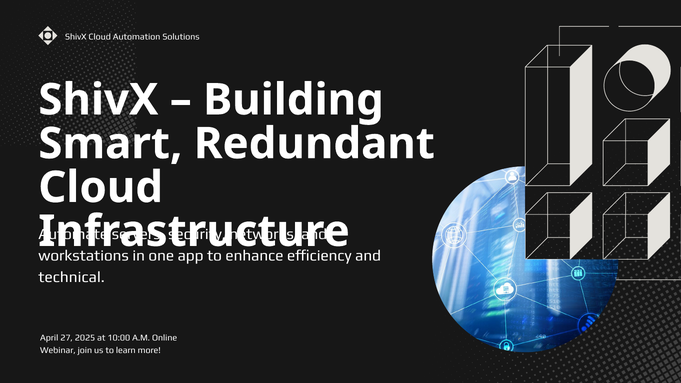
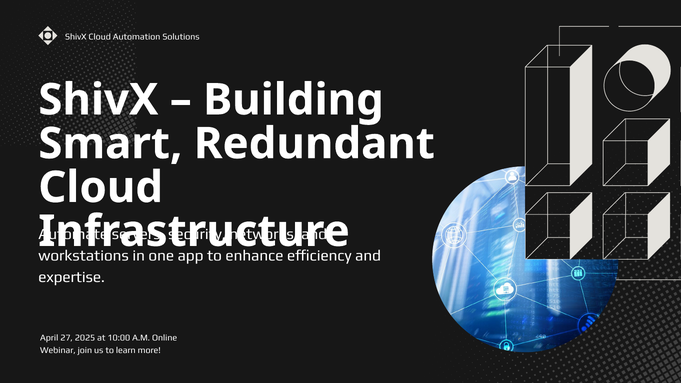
technical: technical -> expertise
